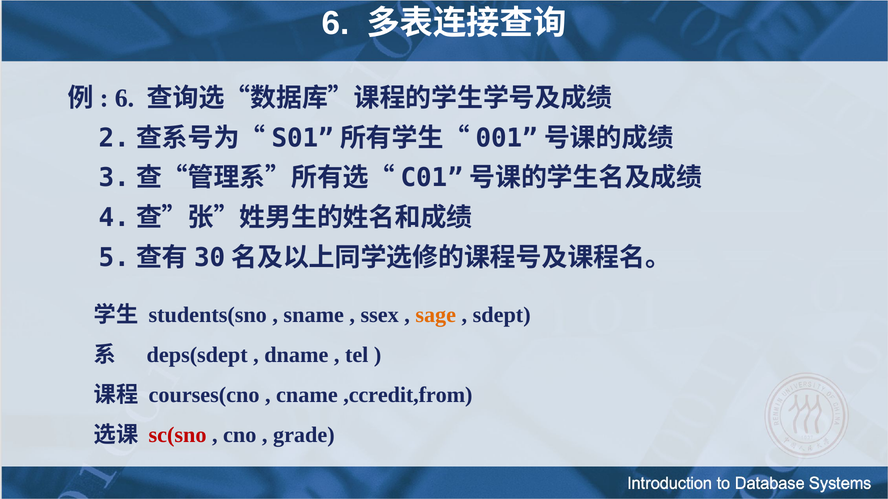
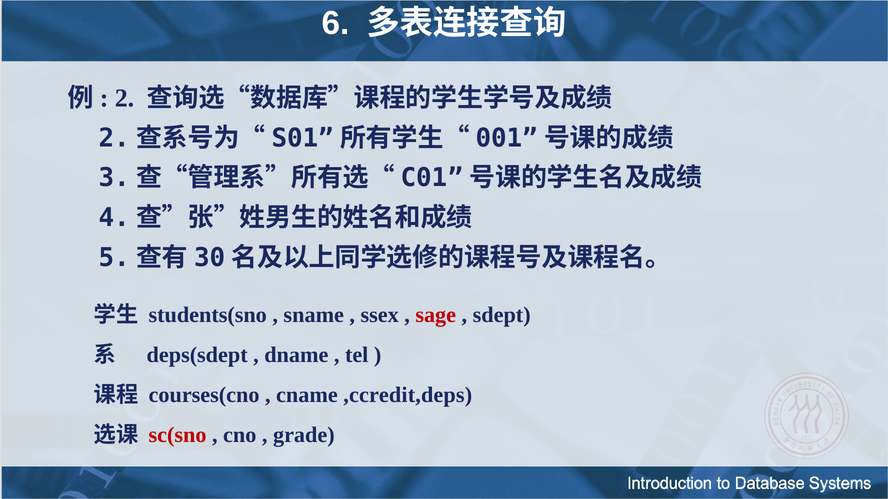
6 at (124, 98): 6 -> 2
sage colour: orange -> red
,ccredit,from: ,ccredit,from -> ,ccredit,deps
